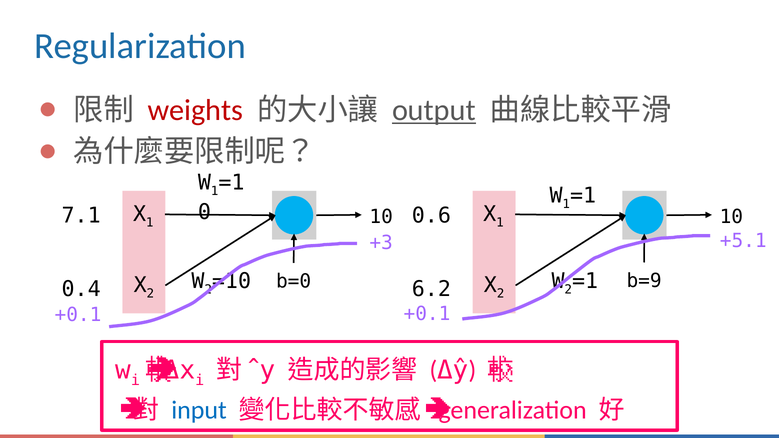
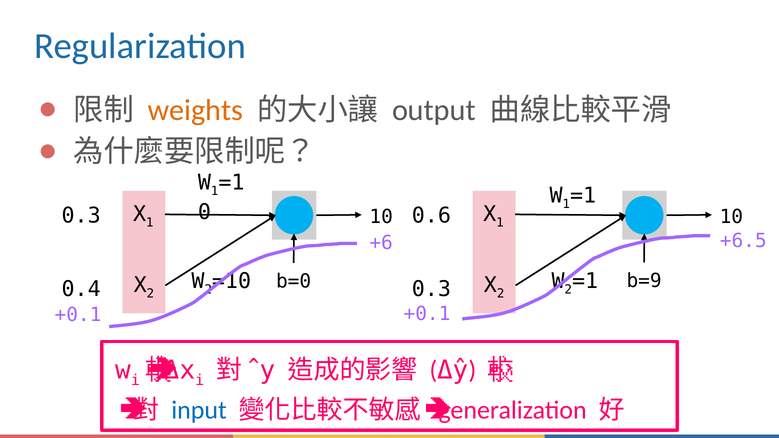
weights colour: red -> orange
output underline: present -> none
7.1 at (81, 216): 7.1 -> 0.3
+5.1: +5.1 -> +6.5
+3: +3 -> +6
6.2 at (431, 289): 6.2 -> 0.3
